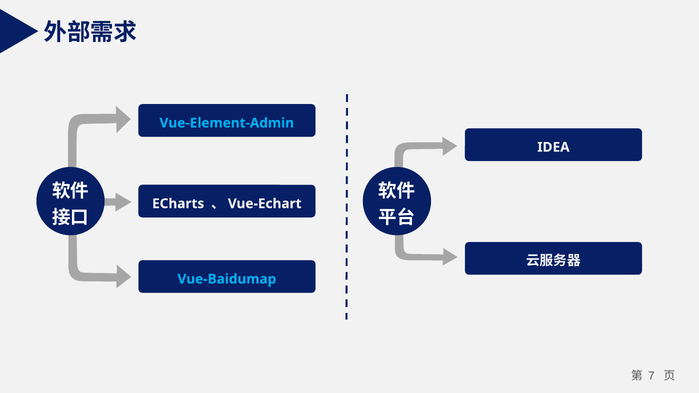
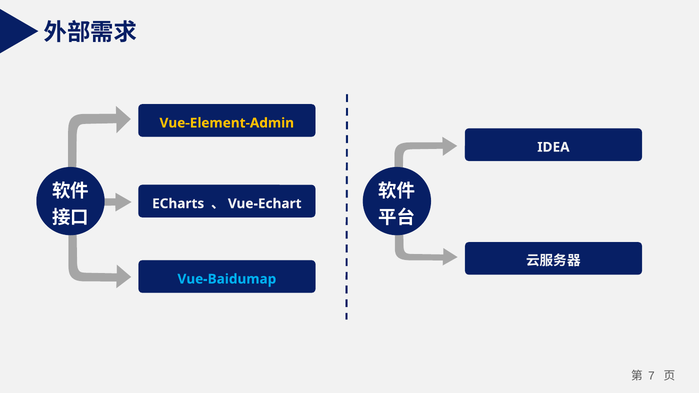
Vue-Element-Admin colour: light blue -> yellow
